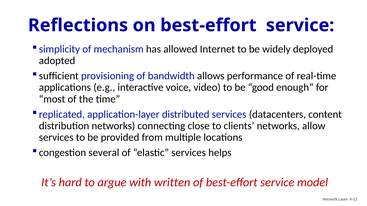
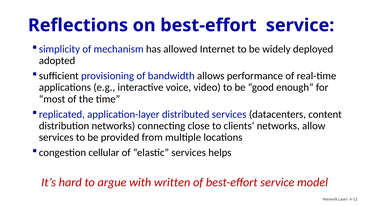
several: several -> cellular
